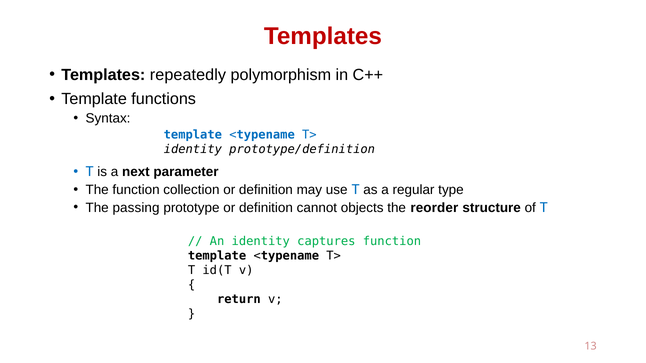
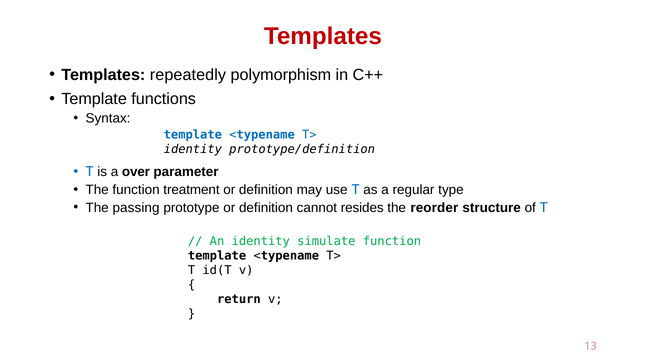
next: next -> over
collection: collection -> treatment
objects: objects -> resides
captures: captures -> simulate
